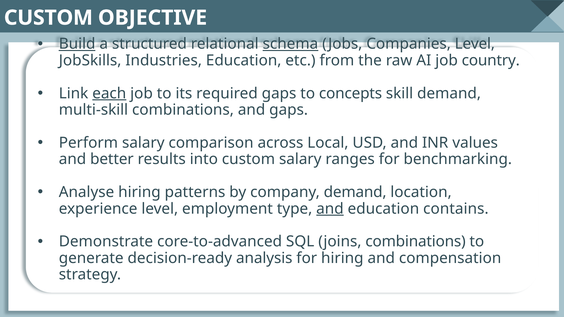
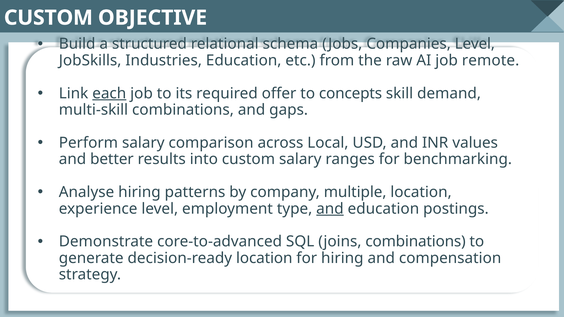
Build underline: present -> none
schema underline: present -> none
country: country -> remote
required gaps: gaps -> offer
company demand: demand -> multiple
contains: contains -> postings
decision-ready analysis: analysis -> location
